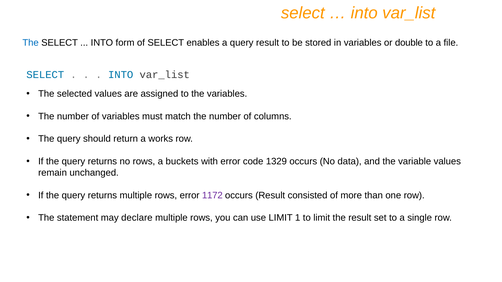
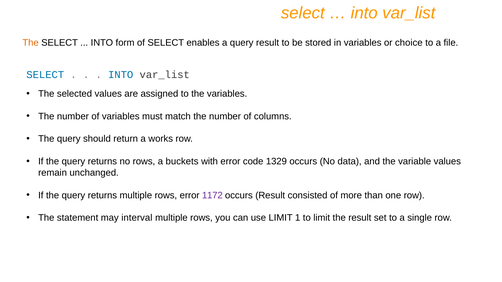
The at (31, 43) colour: blue -> orange
double: double -> choice
declare: declare -> interval
